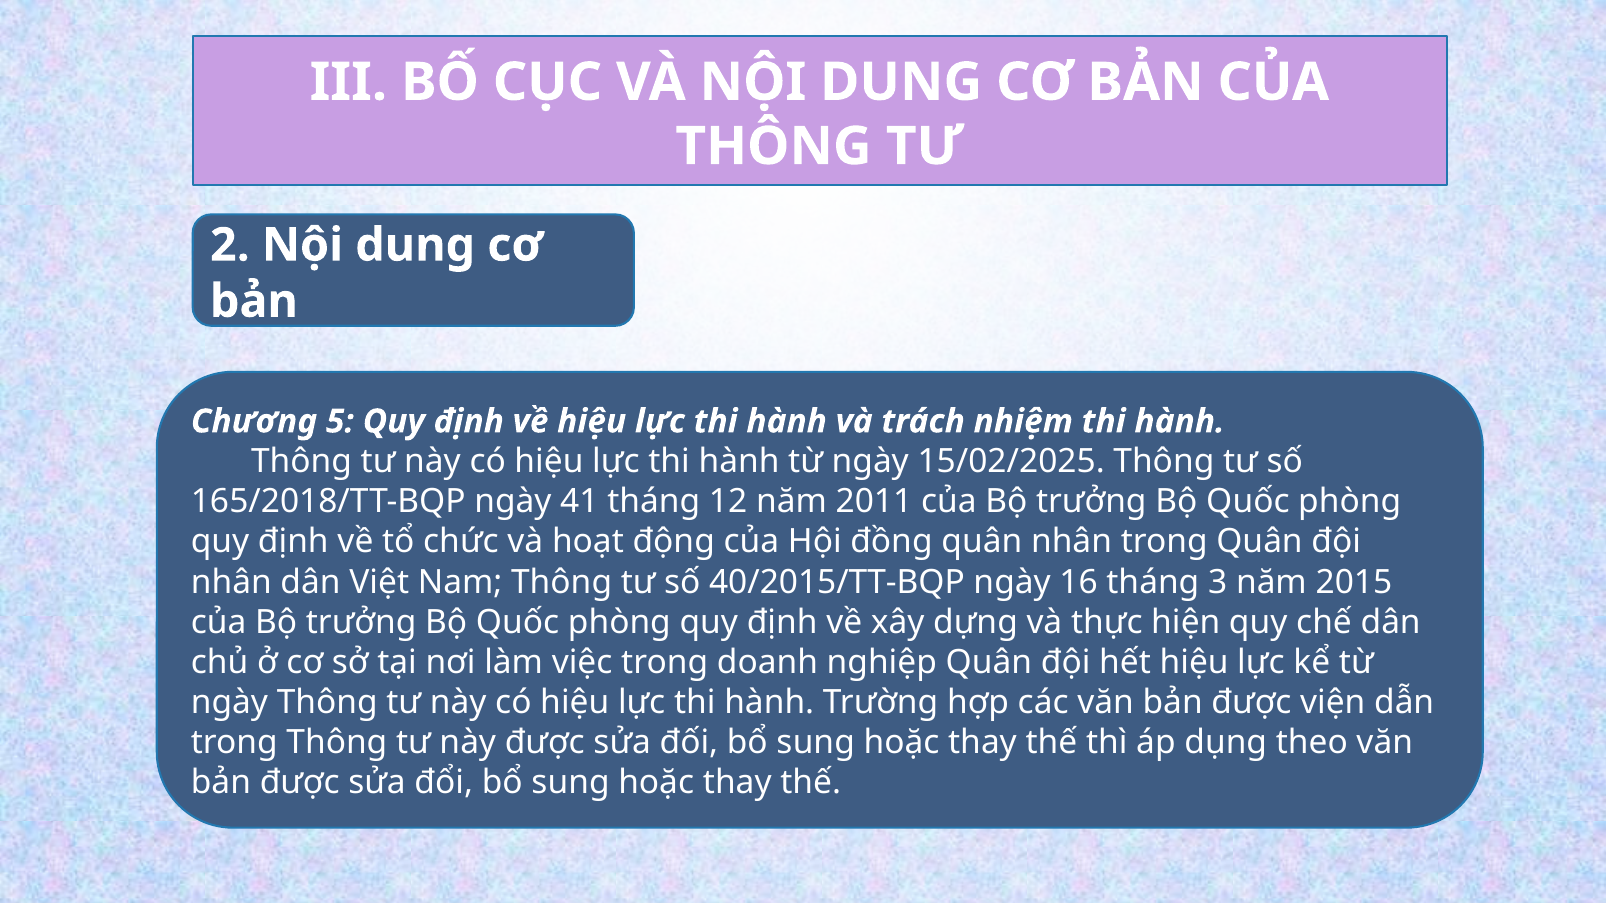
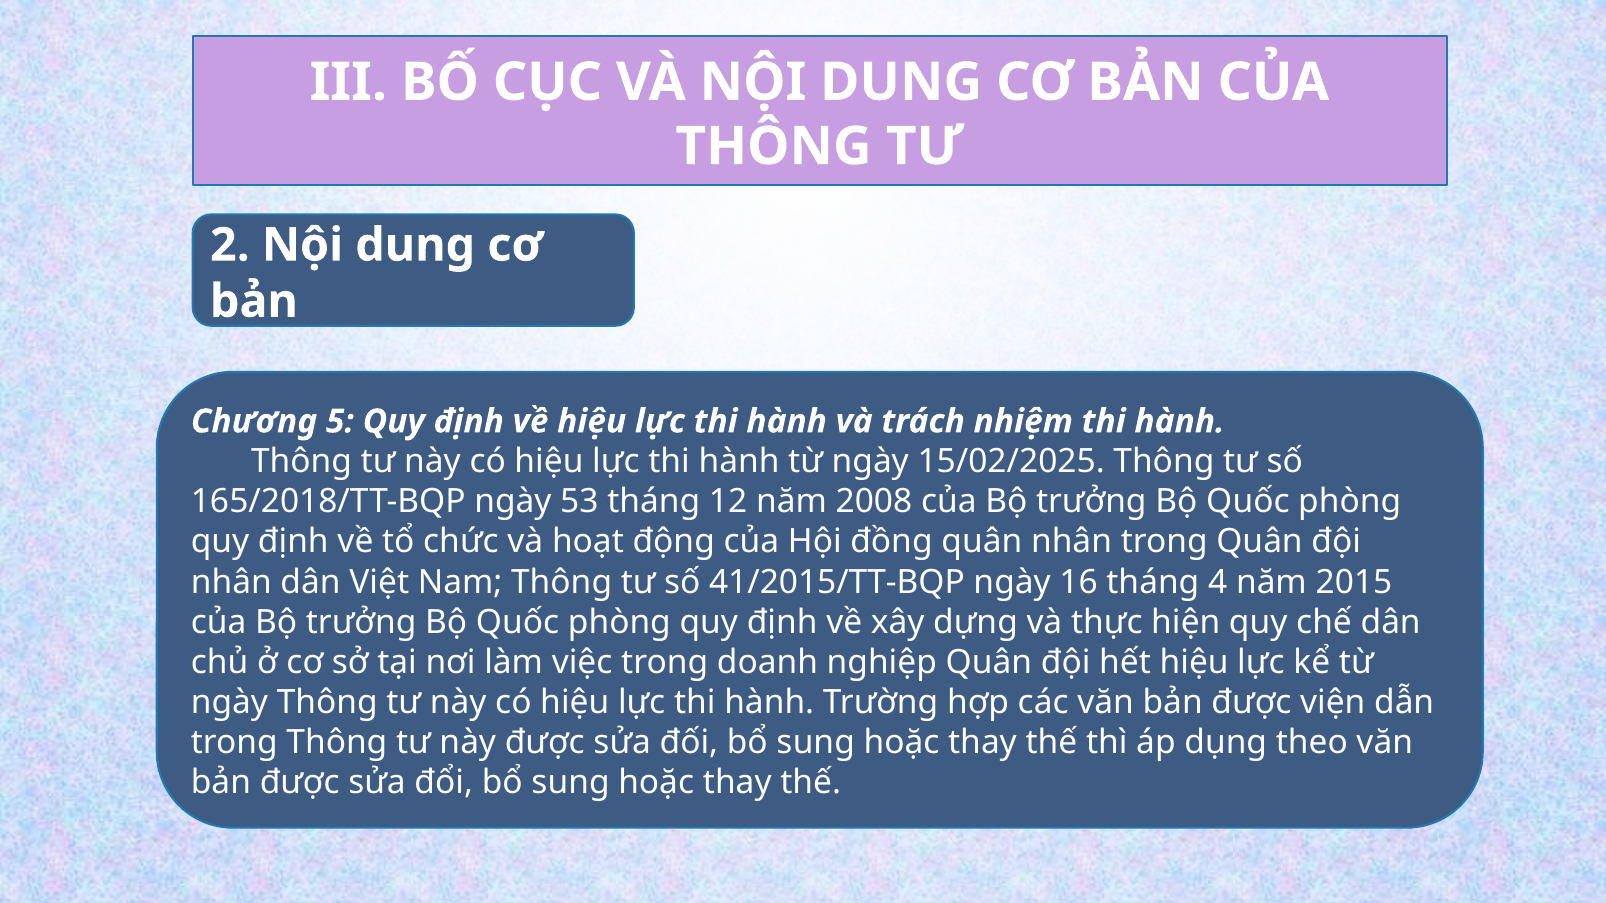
41: 41 -> 53
2011: 2011 -> 2008
40/2015/TT-BQP: 40/2015/TT-BQP -> 41/2015/TT-BQP
3: 3 -> 4
